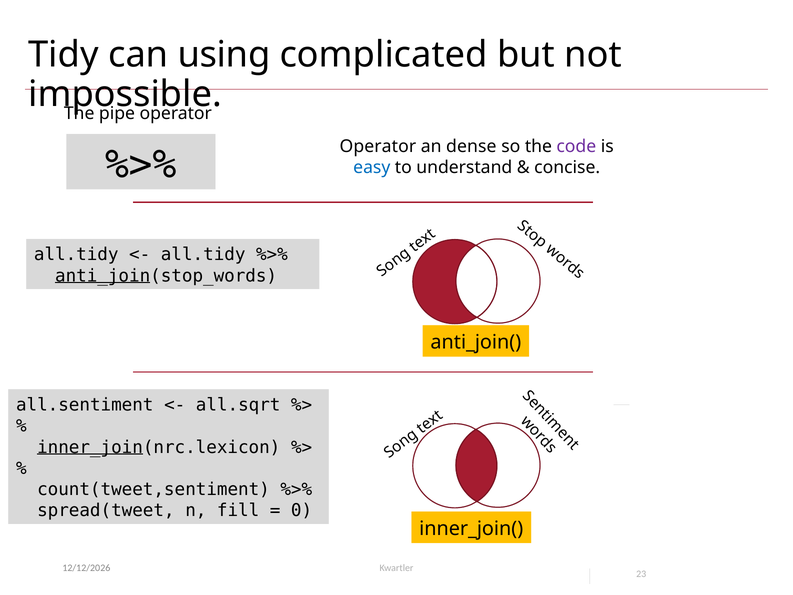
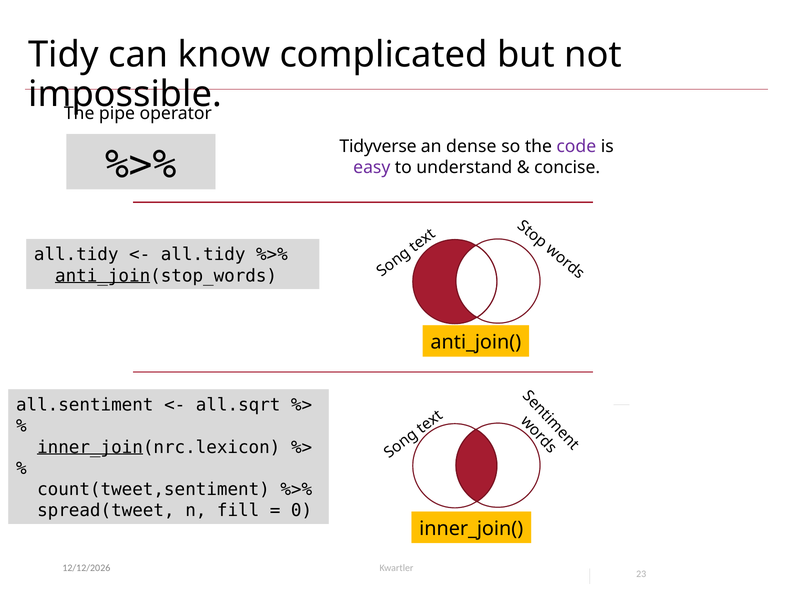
using: using -> know
Operator at (378, 146): Operator -> Tidyverse
easy colour: blue -> purple
